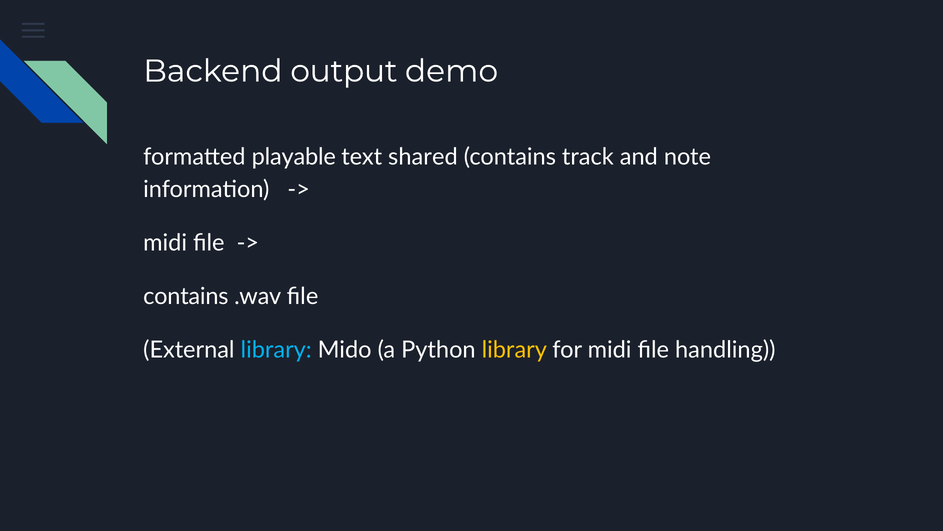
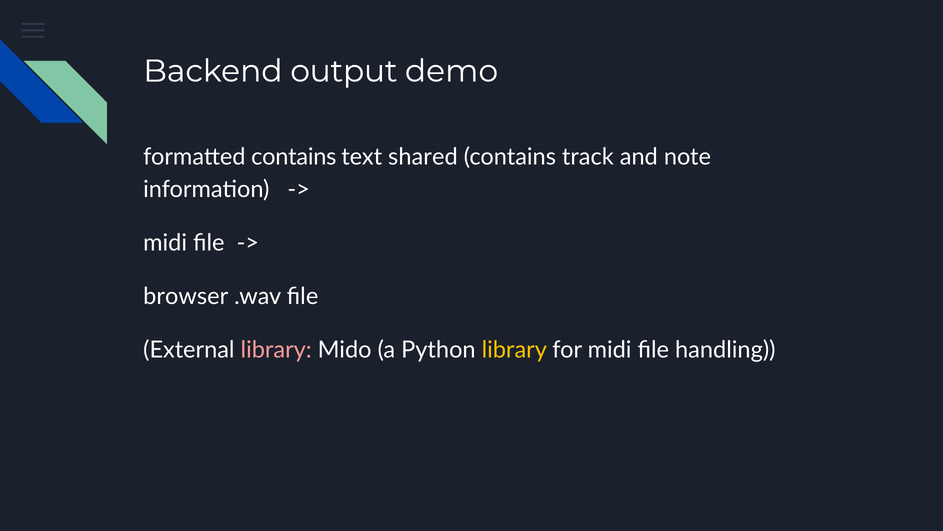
formatted playable: playable -> contains
contains at (186, 296): contains -> browser
library at (276, 350) colour: light blue -> pink
